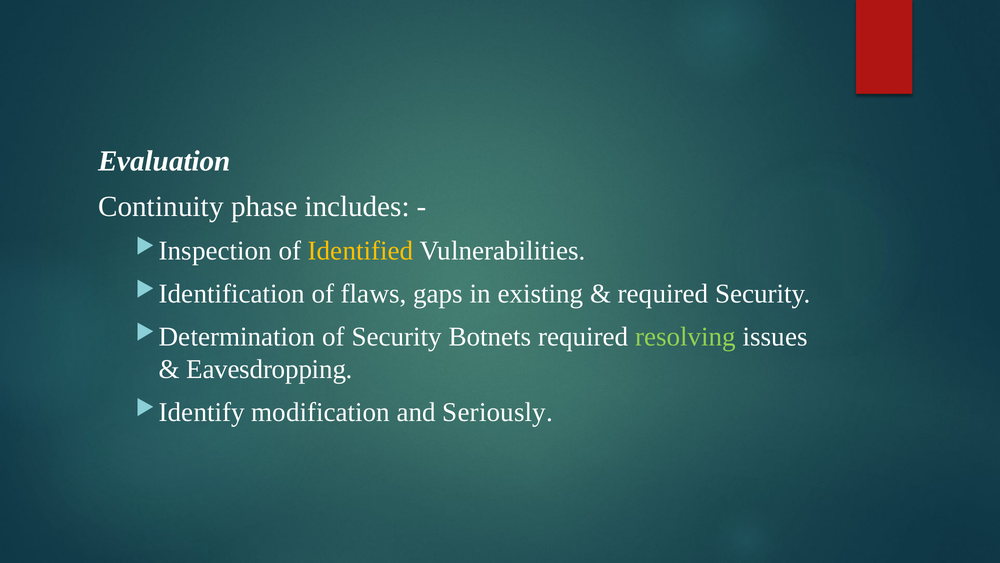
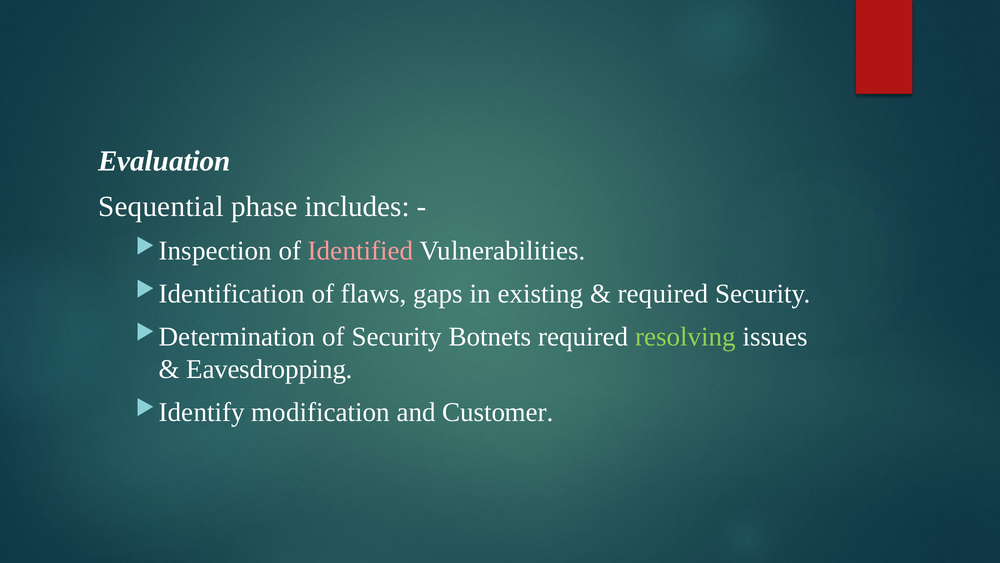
Continuity: Continuity -> Sequential
Identified colour: yellow -> pink
Seriously: Seriously -> Customer
